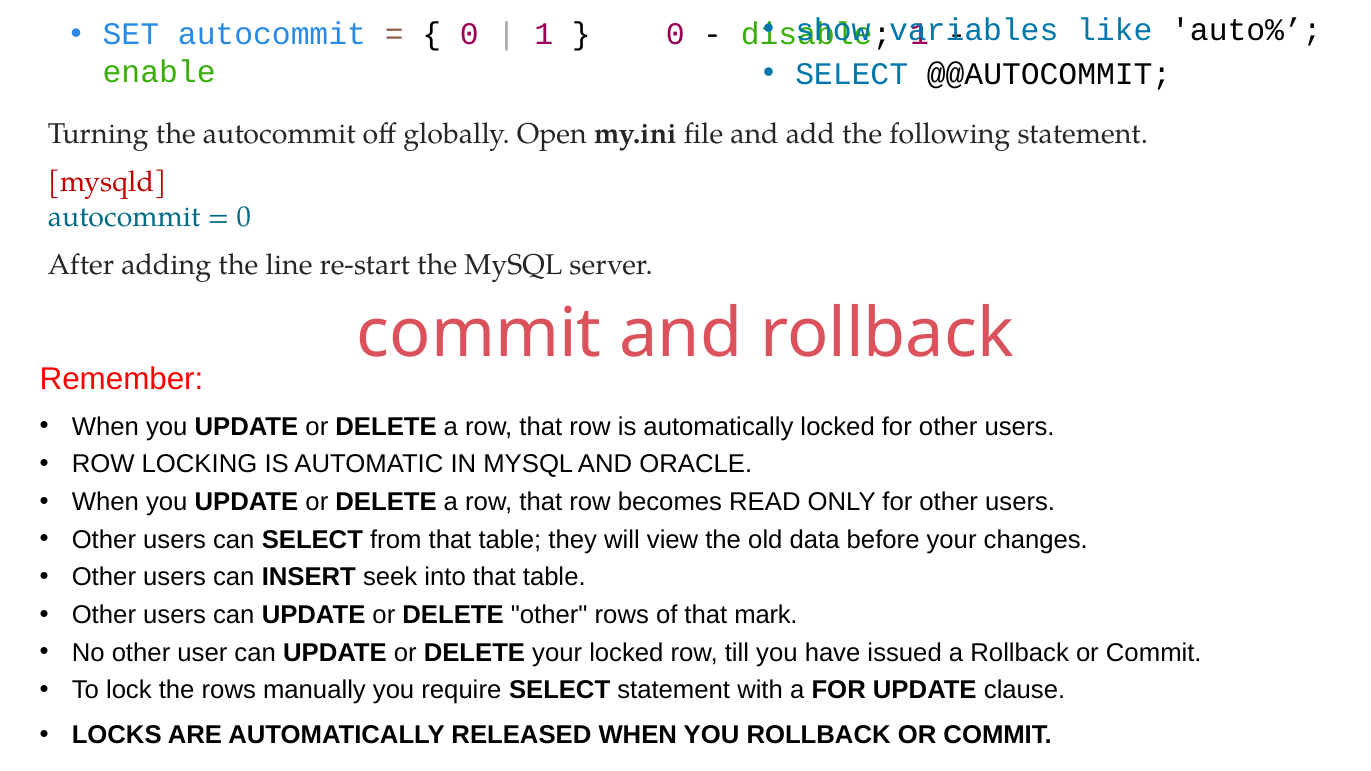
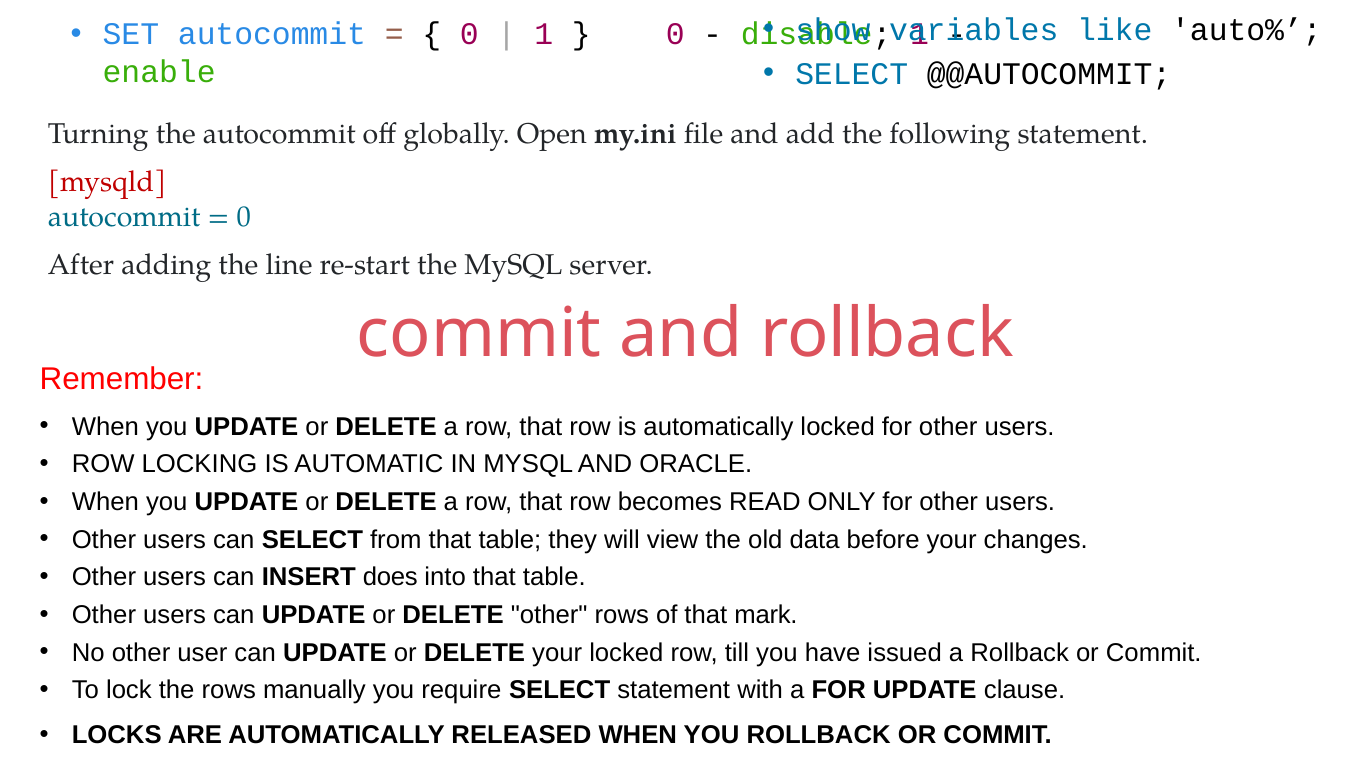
seek: seek -> does
